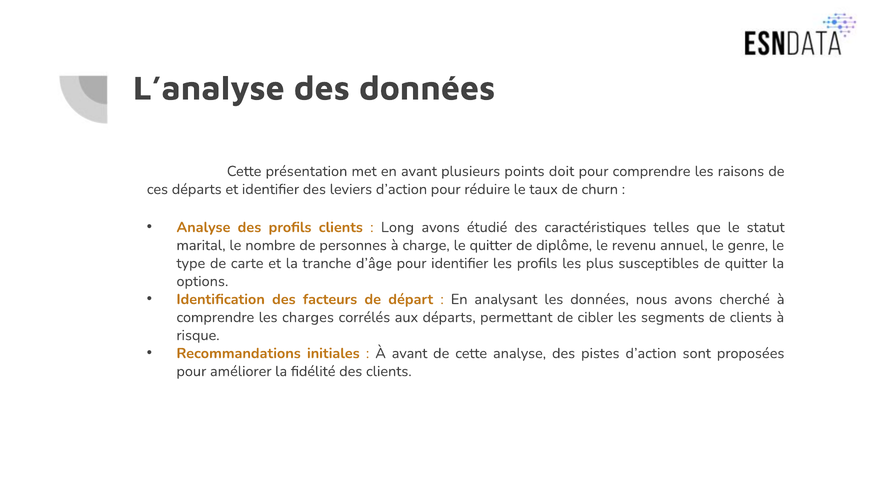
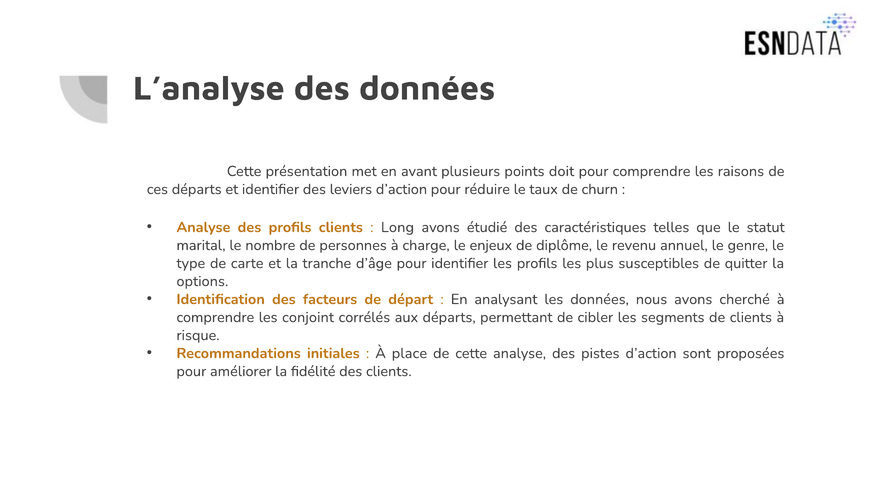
le quitter: quitter -> enjeux
charges: charges -> conjoint
À avant: avant -> place
